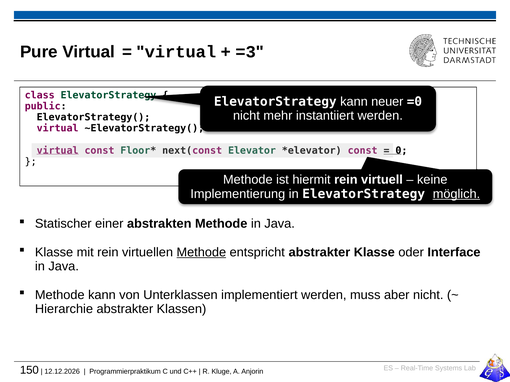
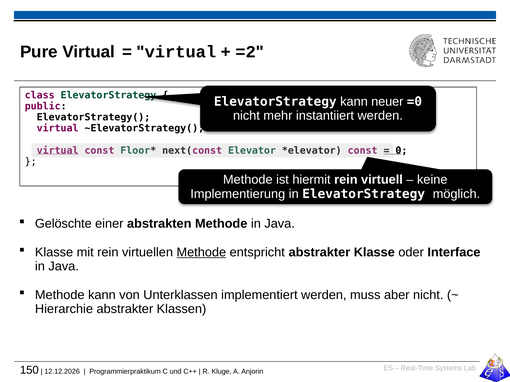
=3: =3 -> =2
möglich underline: present -> none
Statischer: Statischer -> Gelöschte
